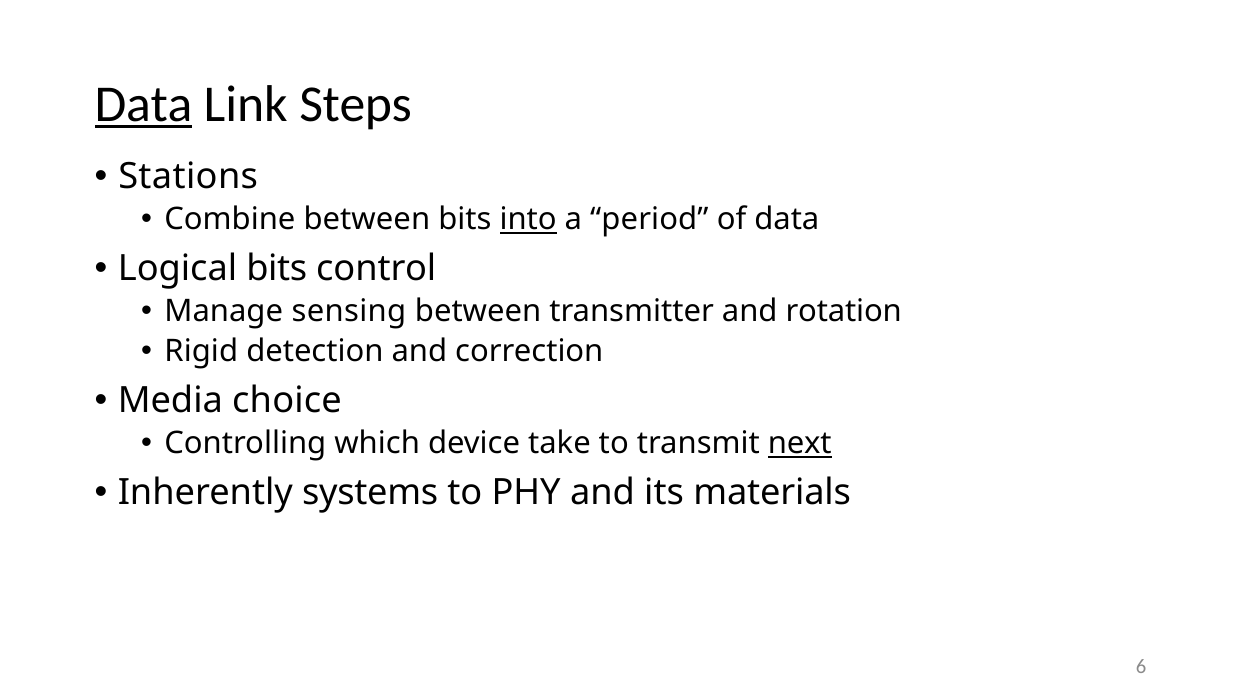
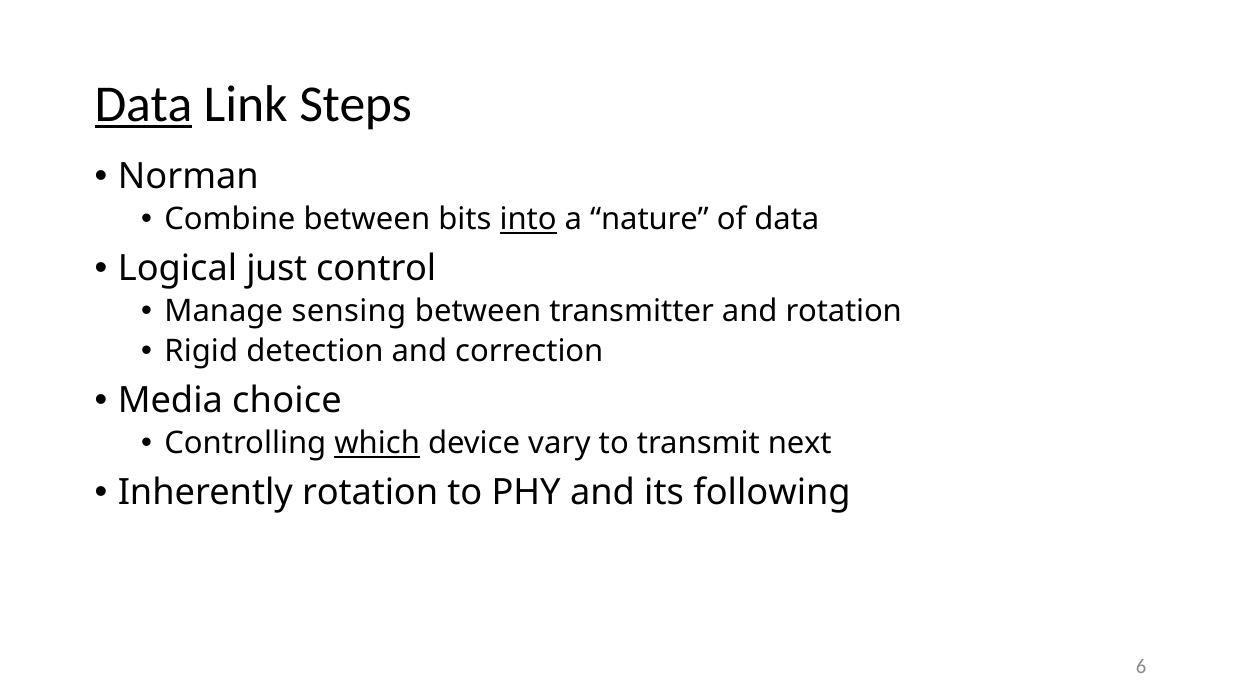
Stations: Stations -> Norman
period: period -> nature
Logical bits: bits -> just
which underline: none -> present
take: take -> vary
next underline: present -> none
Inherently systems: systems -> rotation
materials: materials -> following
